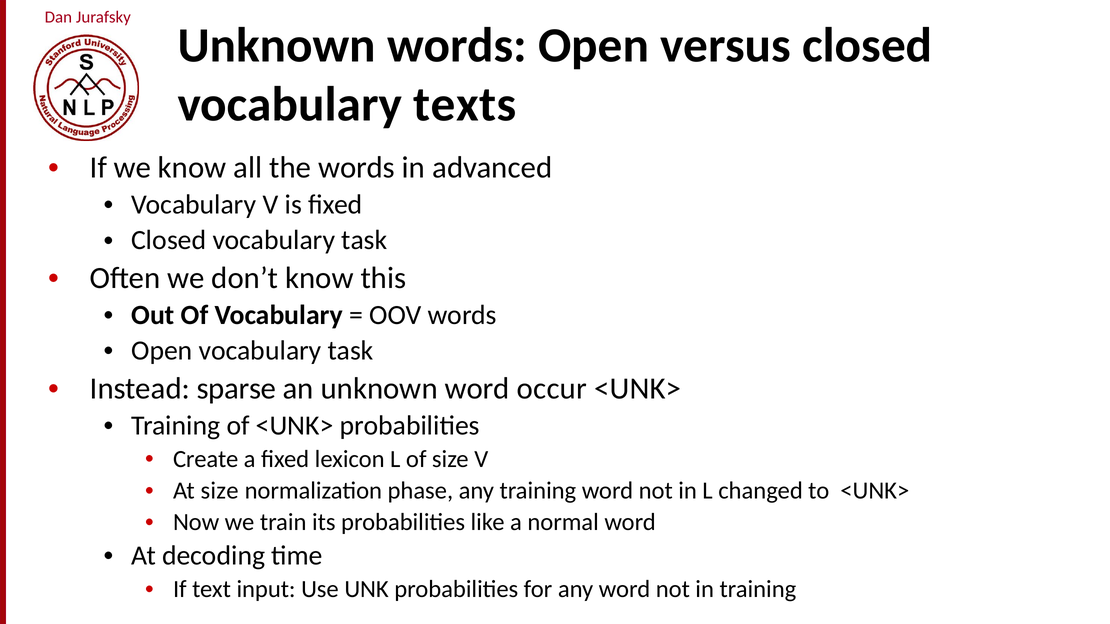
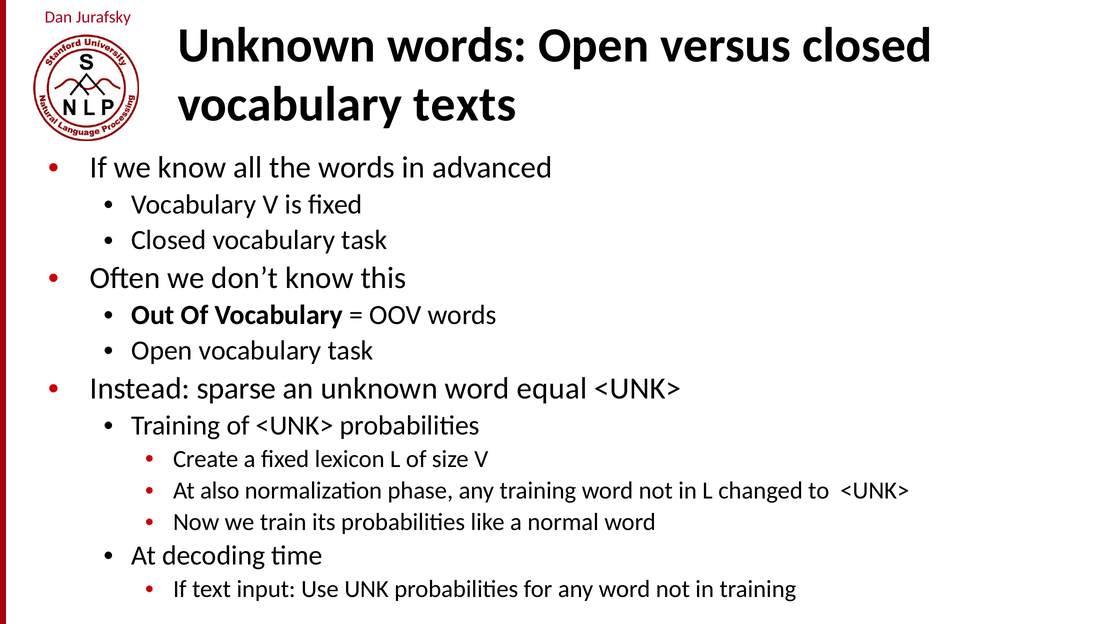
occur: occur -> equal
At size: size -> also
